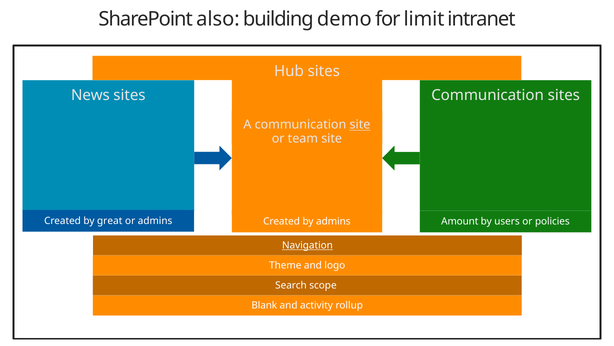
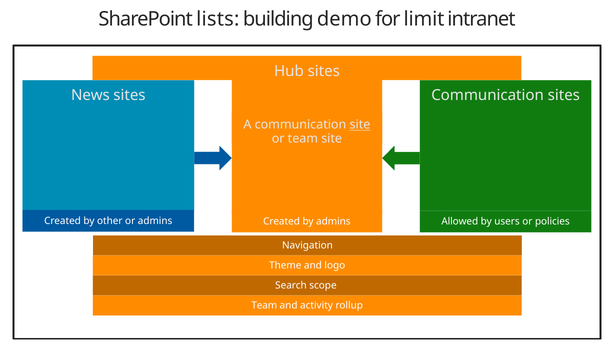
also: also -> lists
great: great -> other
Amount: Amount -> Allowed
Navigation underline: present -> none
Blank at (264, 305): Blank -> Team
